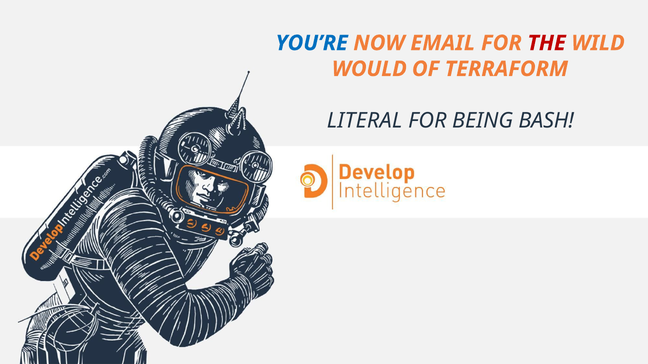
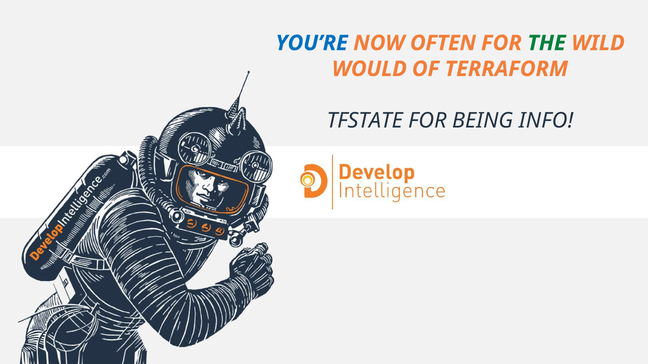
EMAIL: EMAIL -> OFTEN
THE colour: red -> green
LITERAL: LITERAL -> TFSTATE
BASH: BASH -> INFO
